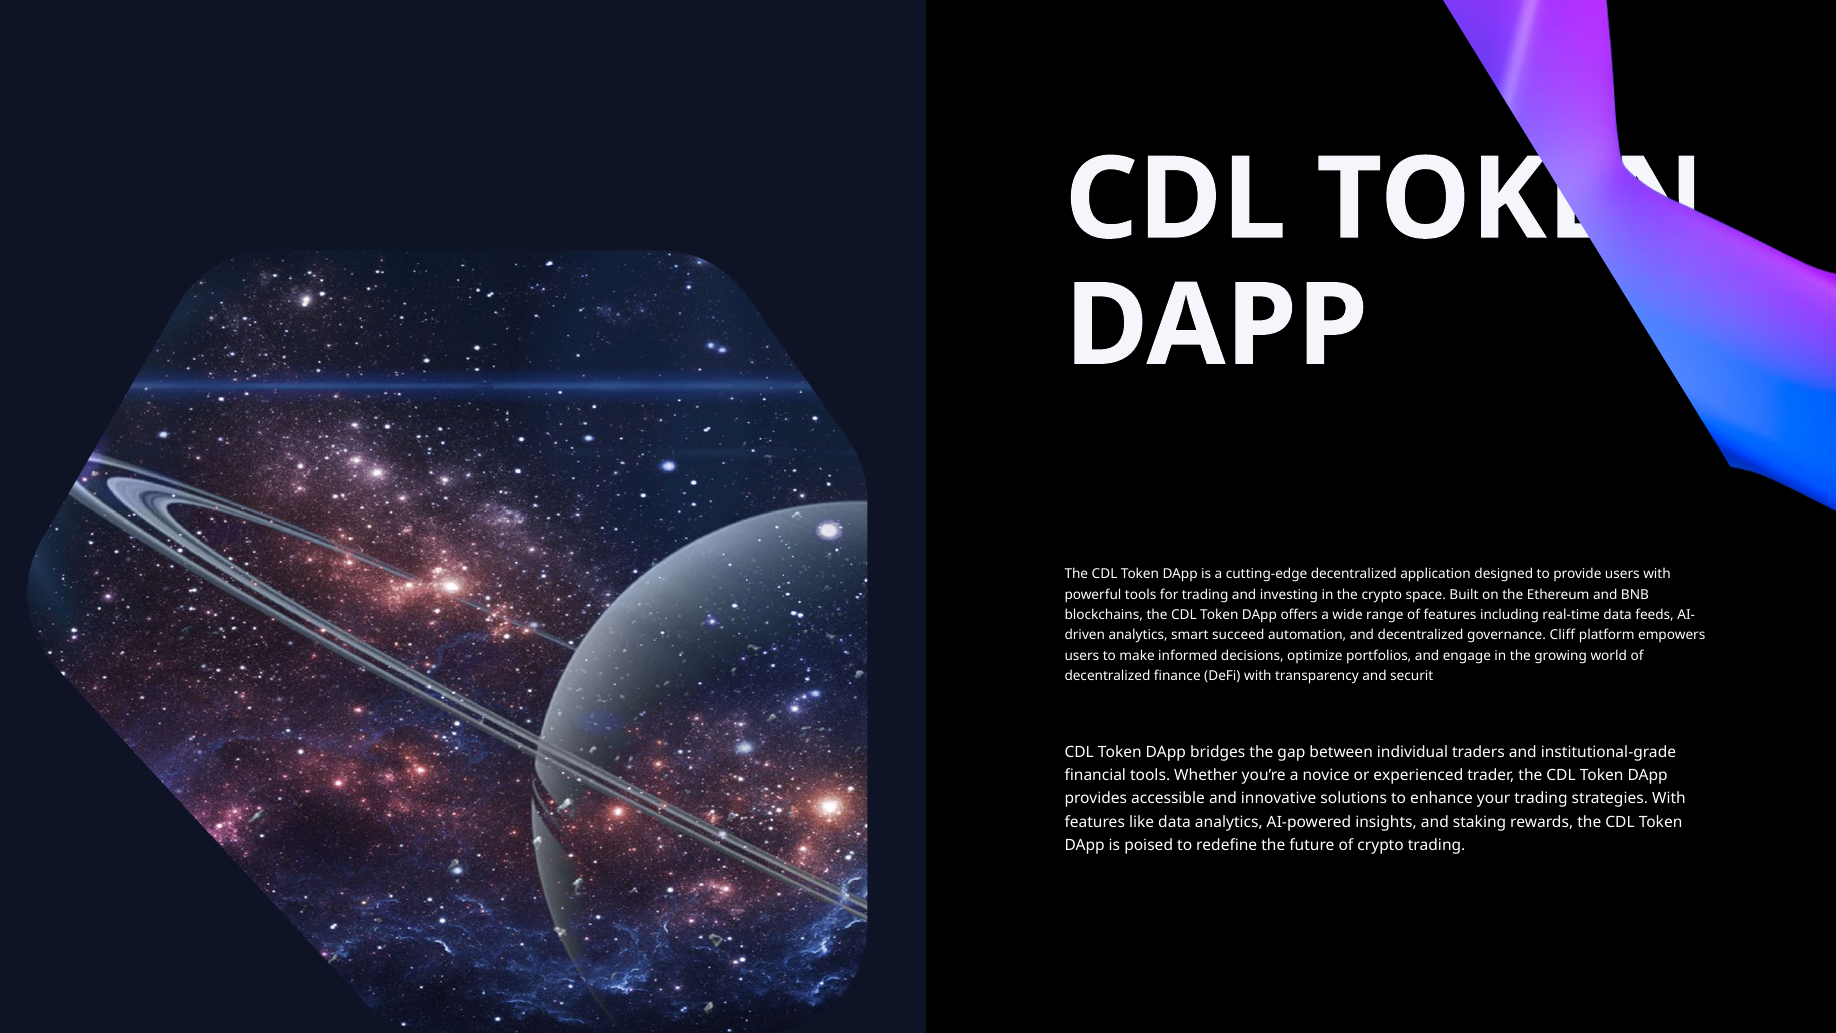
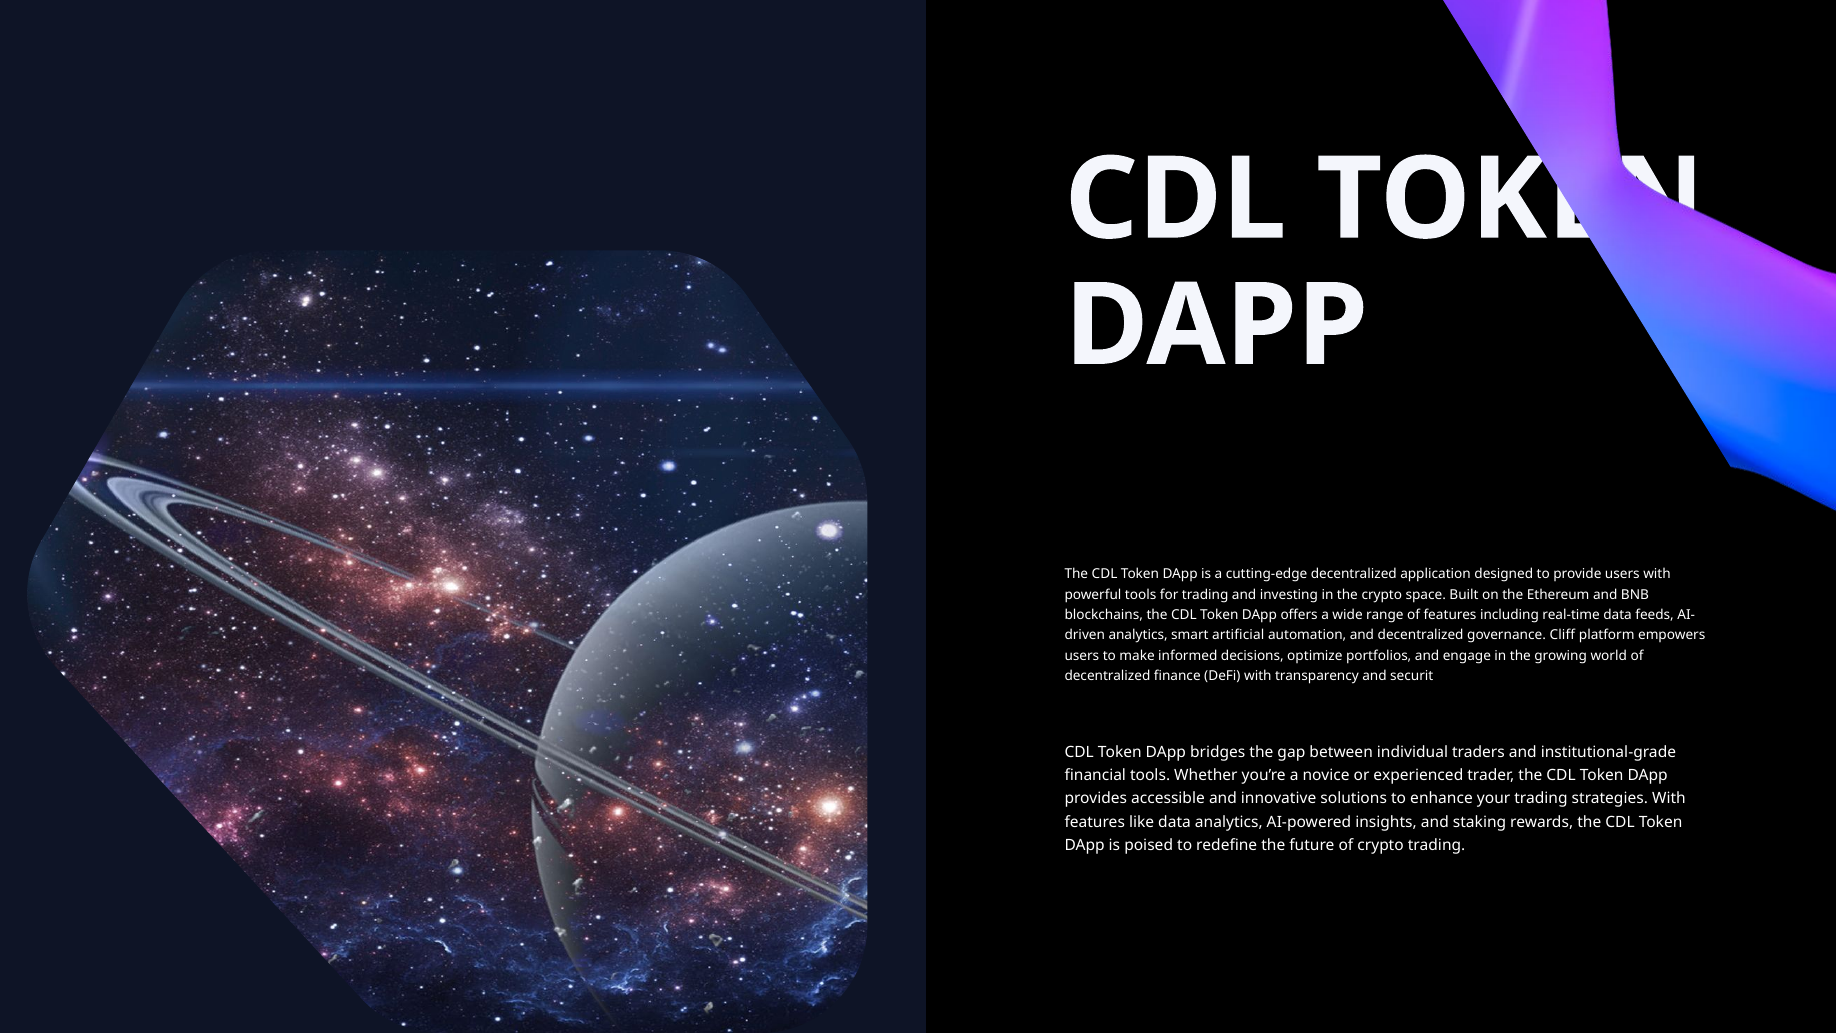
succeed: succeed -> artificial
